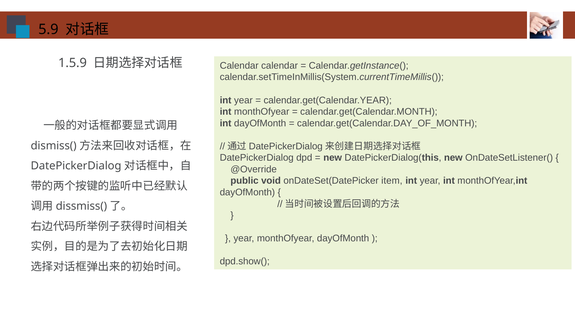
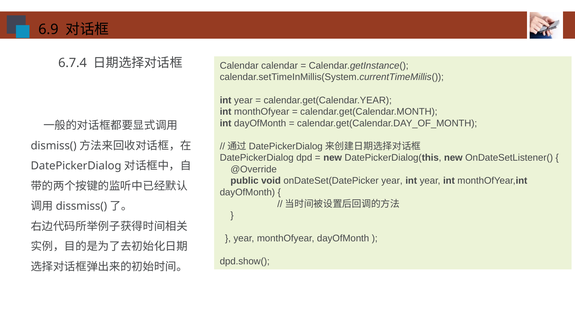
5.9: 5.9 -> 6.9
1.5.9: 1.5.9 -> 6.7.4
onDateSet(DatePicker item: item -> year
